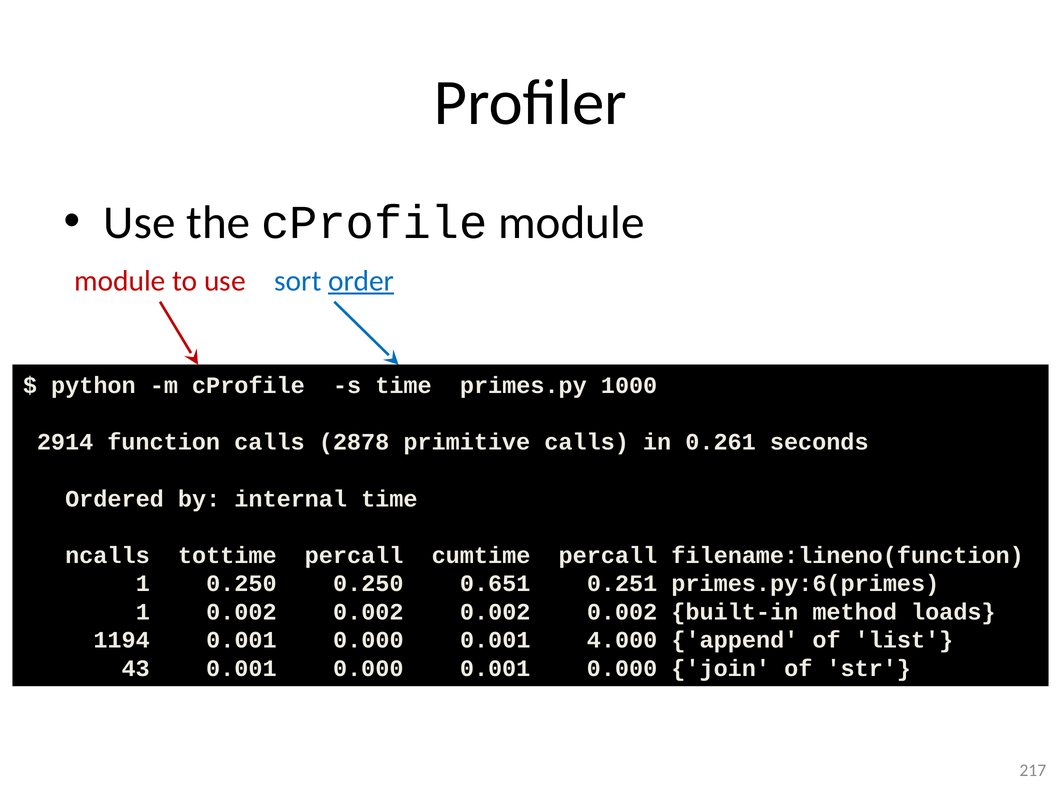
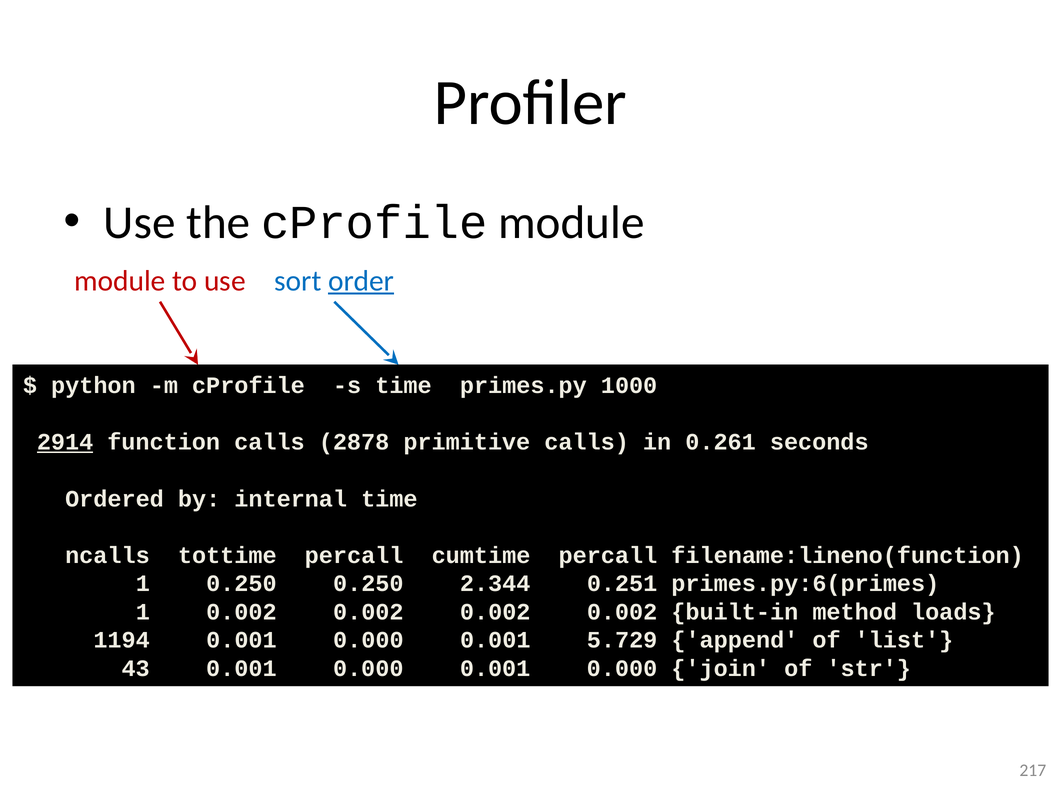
2914 underline: none -> present
0.651: 0.651 -> 2.344
4.000: 4.000 -> 5.729
